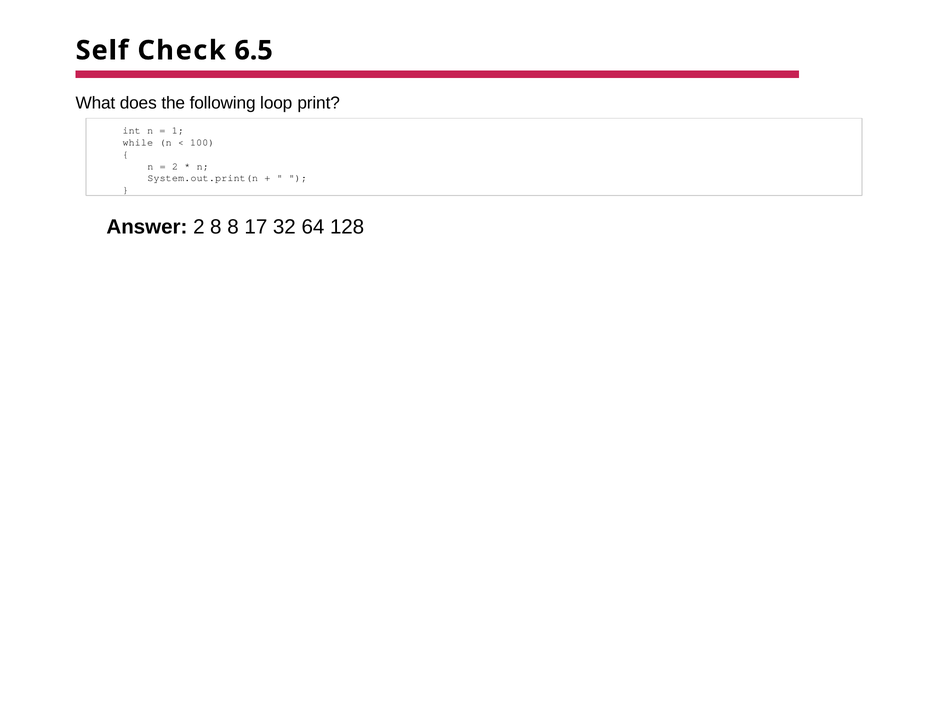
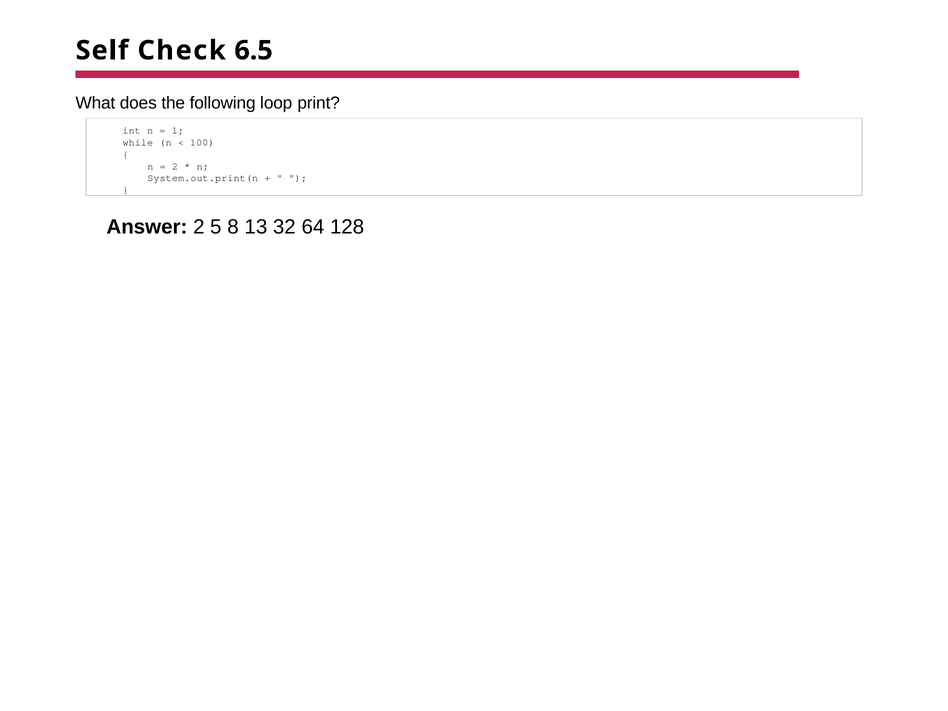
2 8: 8 -> 5
17: 17 -> 13
